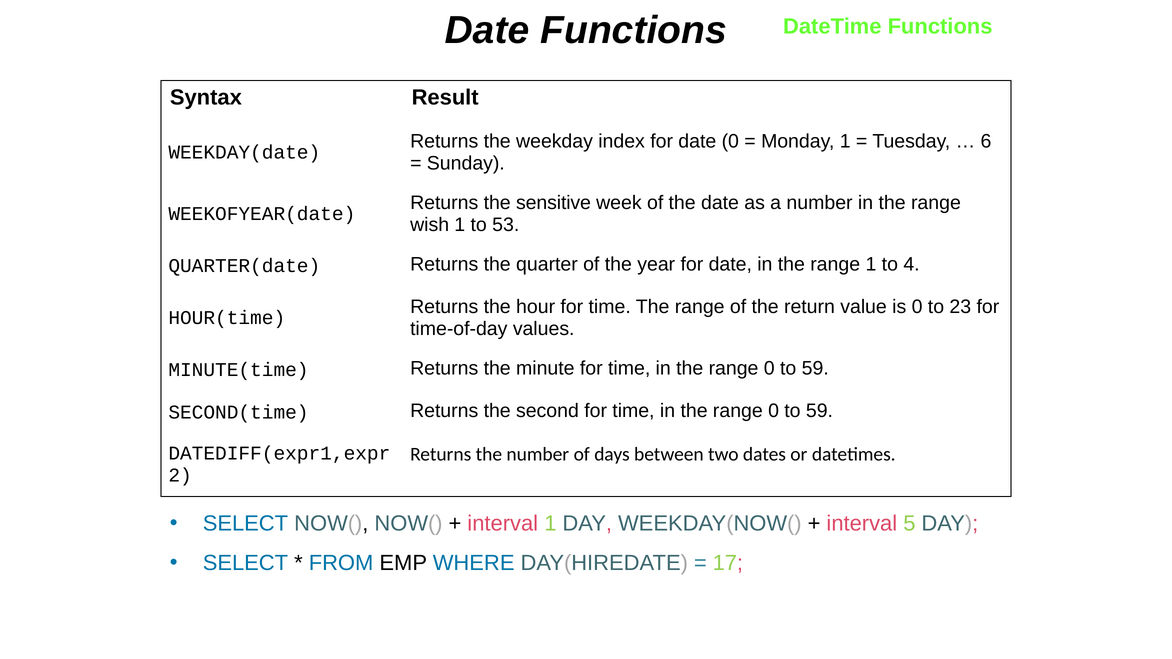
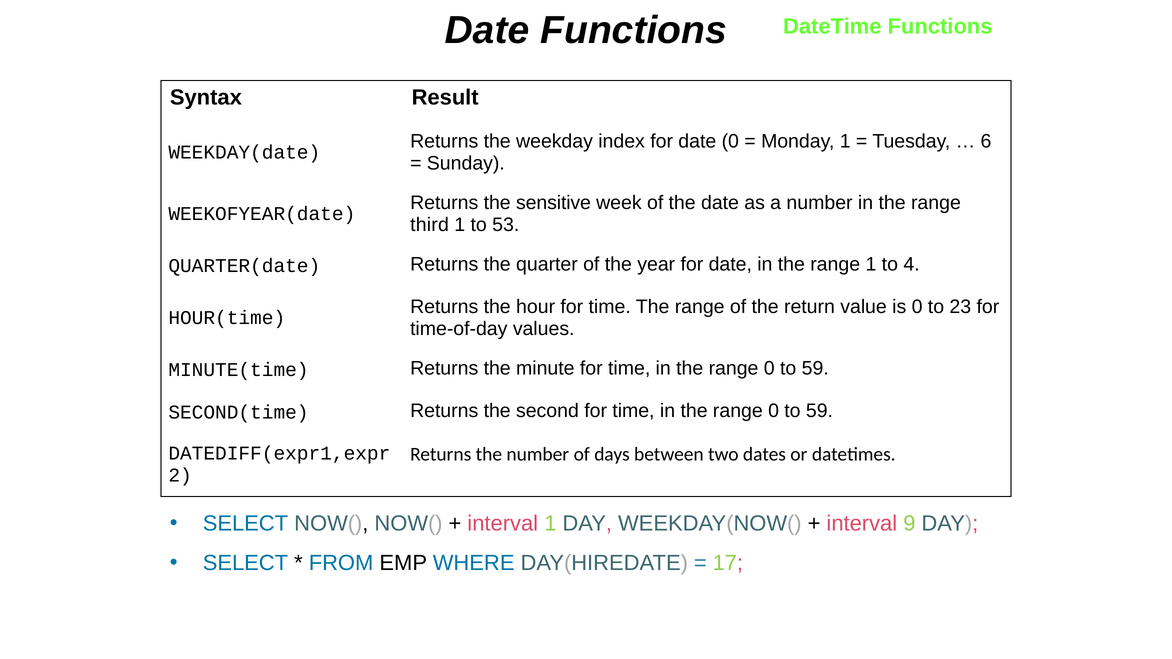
wish: wish -> third
5: 5 -> 9
